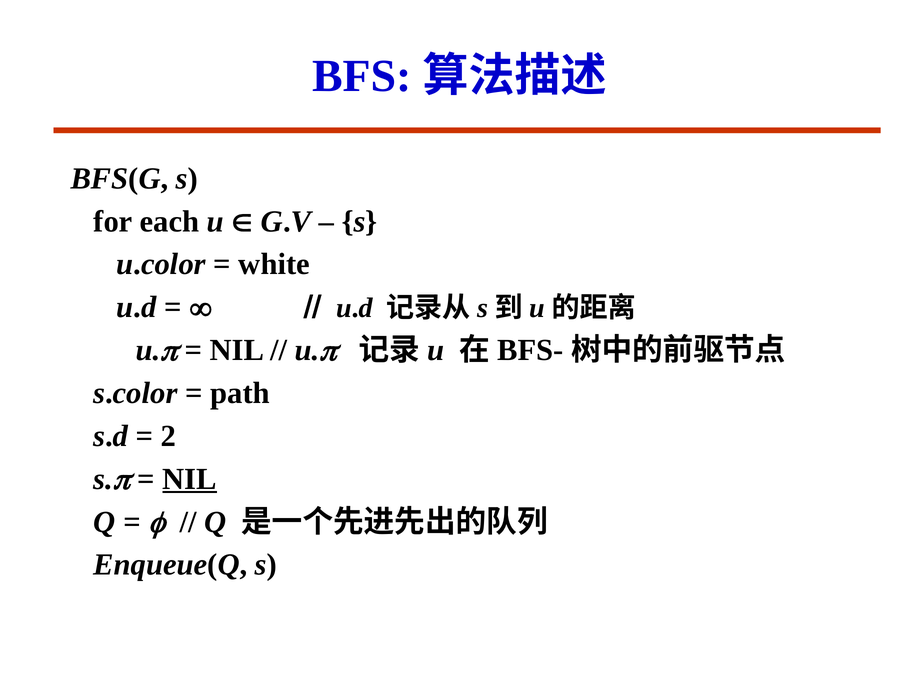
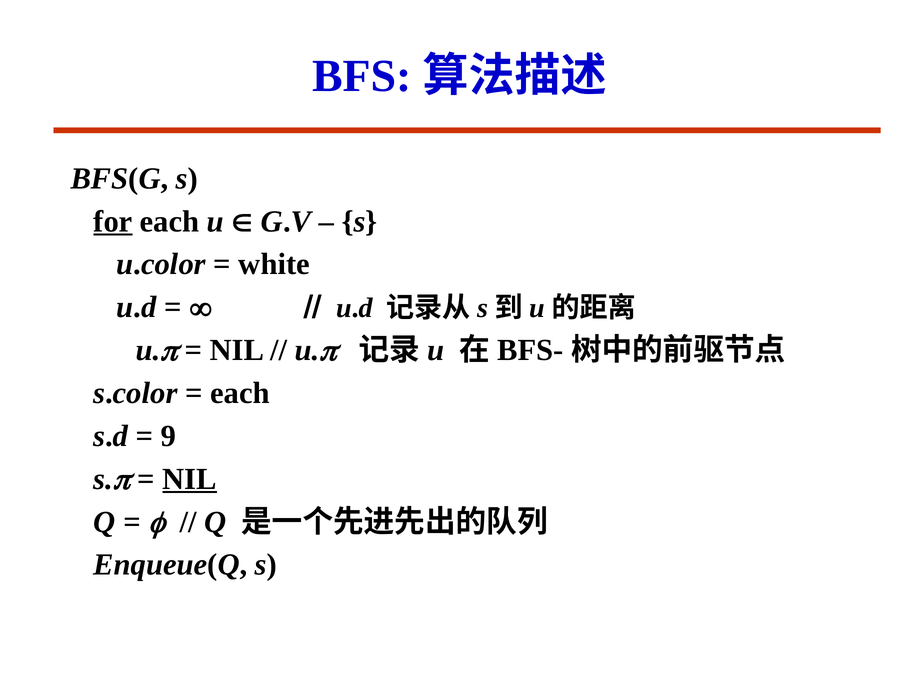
for underline: none -> present
path at (240, 393): path -> each
2: 2 -> 9
